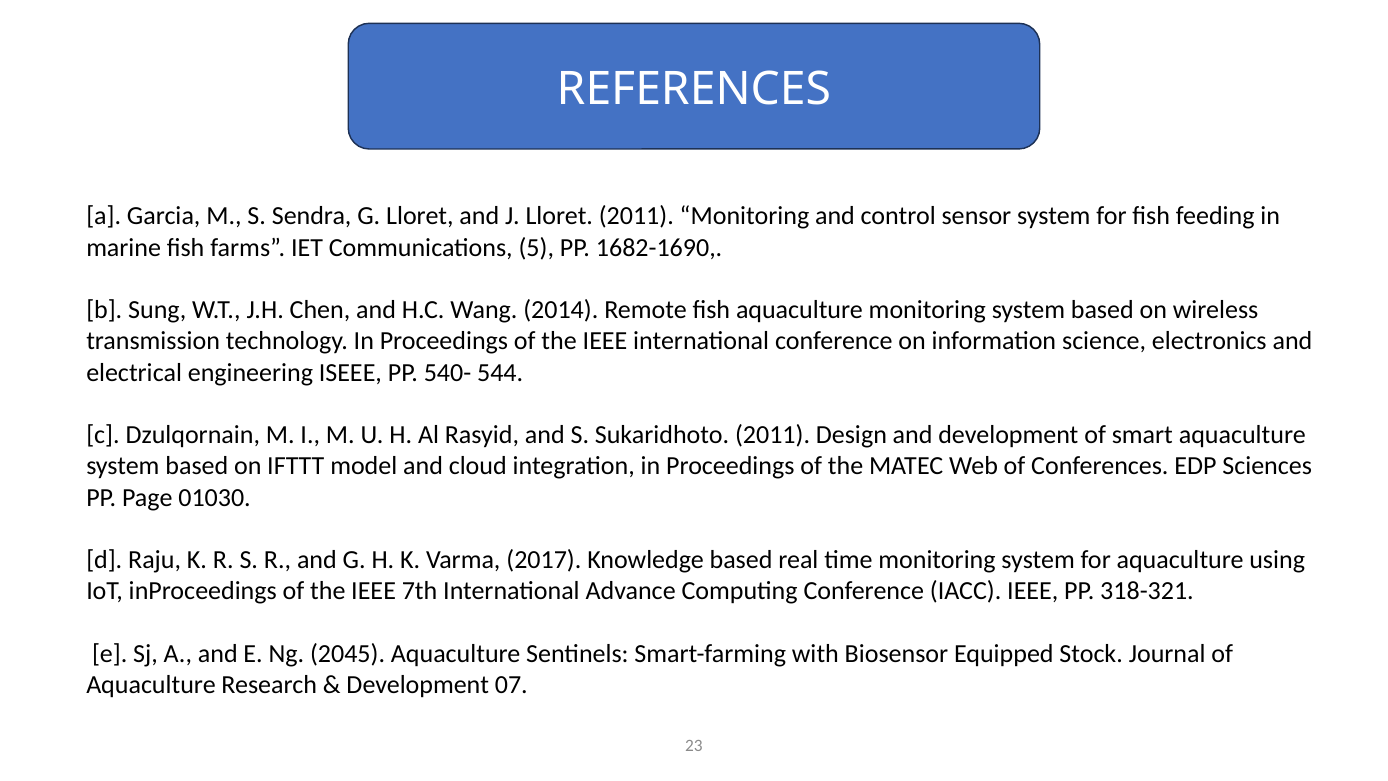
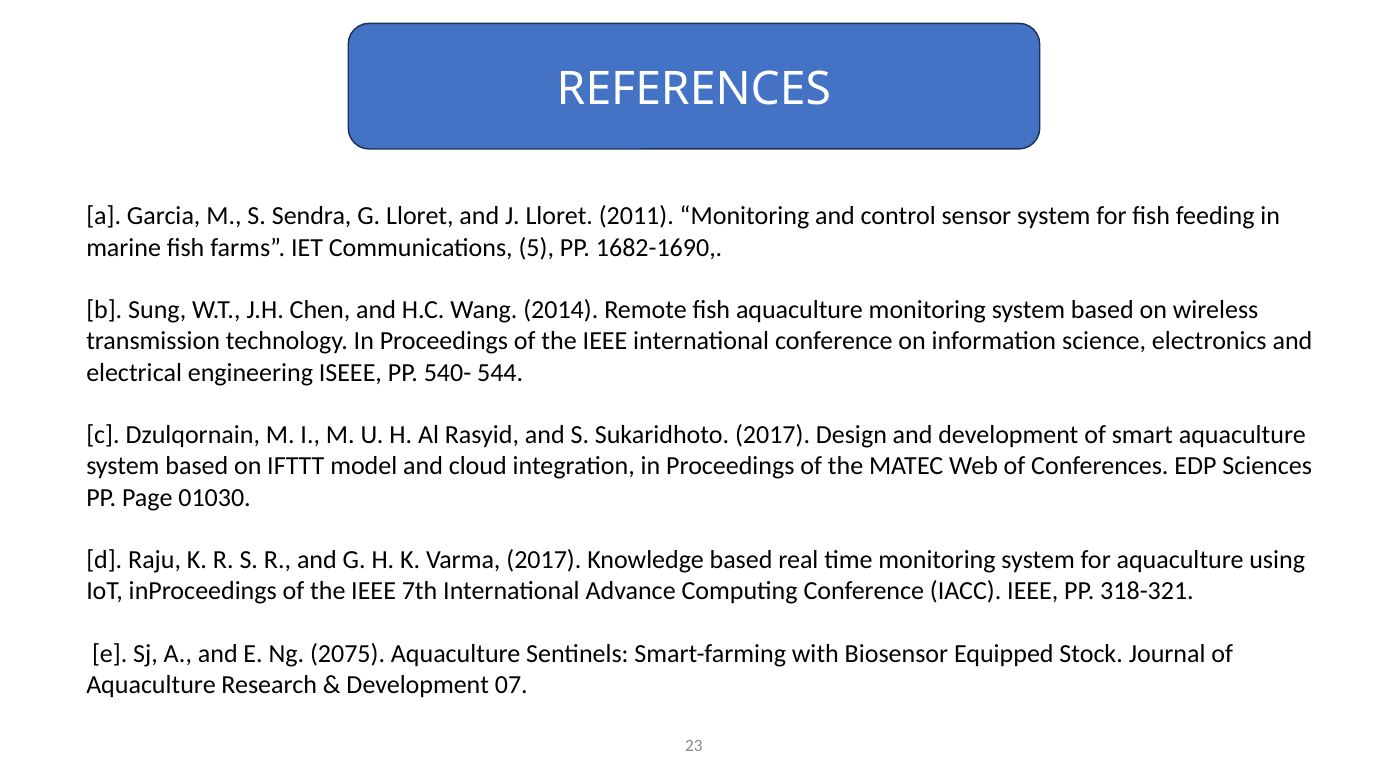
Sukaridhoto 2011: 2011 -> 2017
2045: 2045 -> 2075
